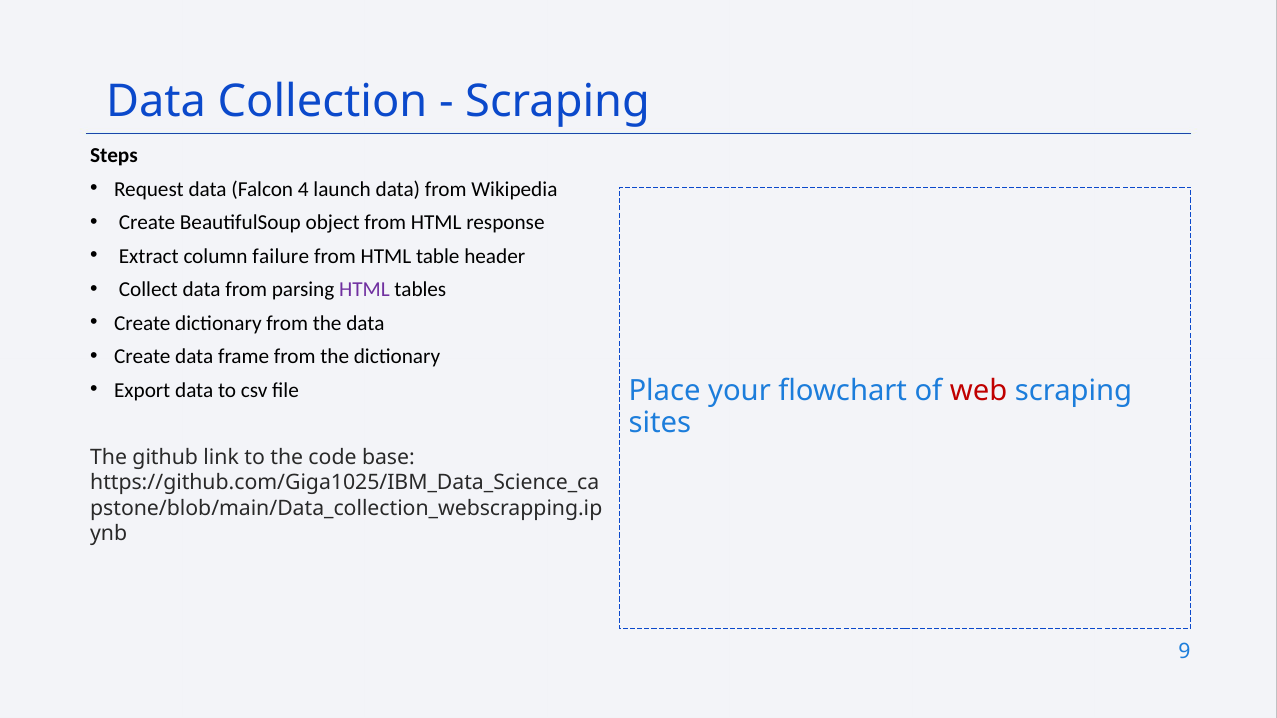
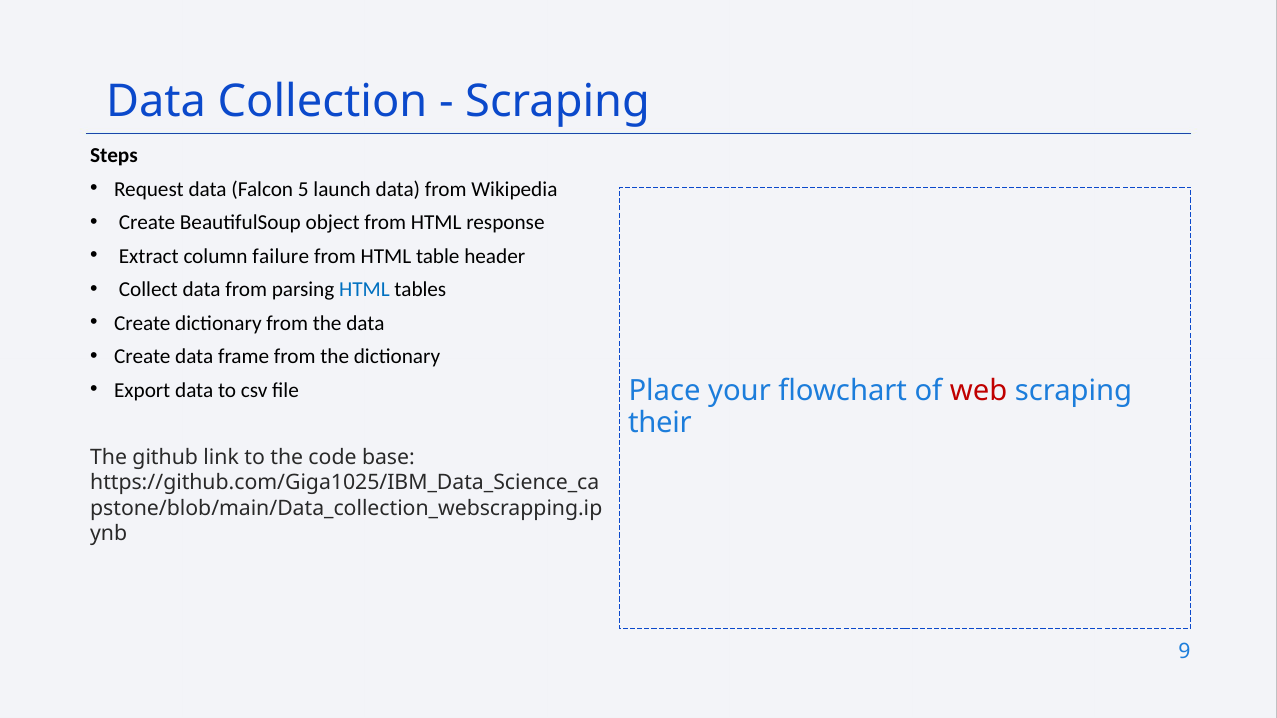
4: 4 -> 5
HTML at (364, 290) colour: purple -> blue
sites: sites -> their
